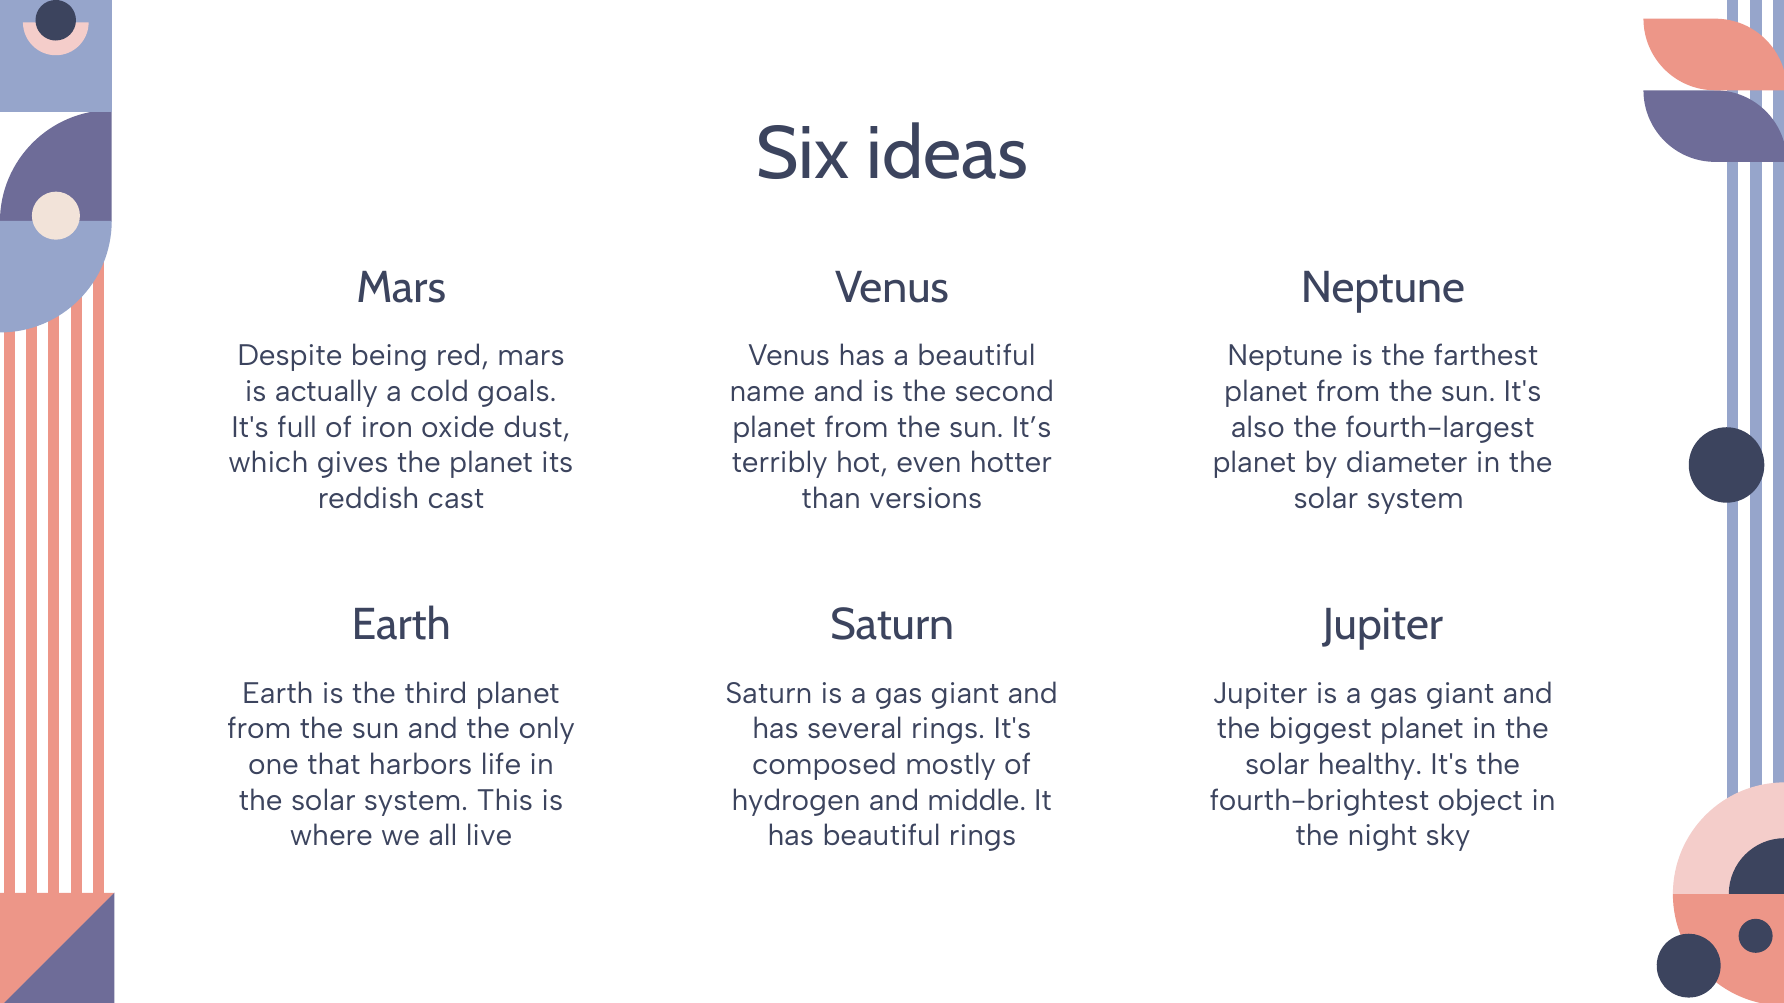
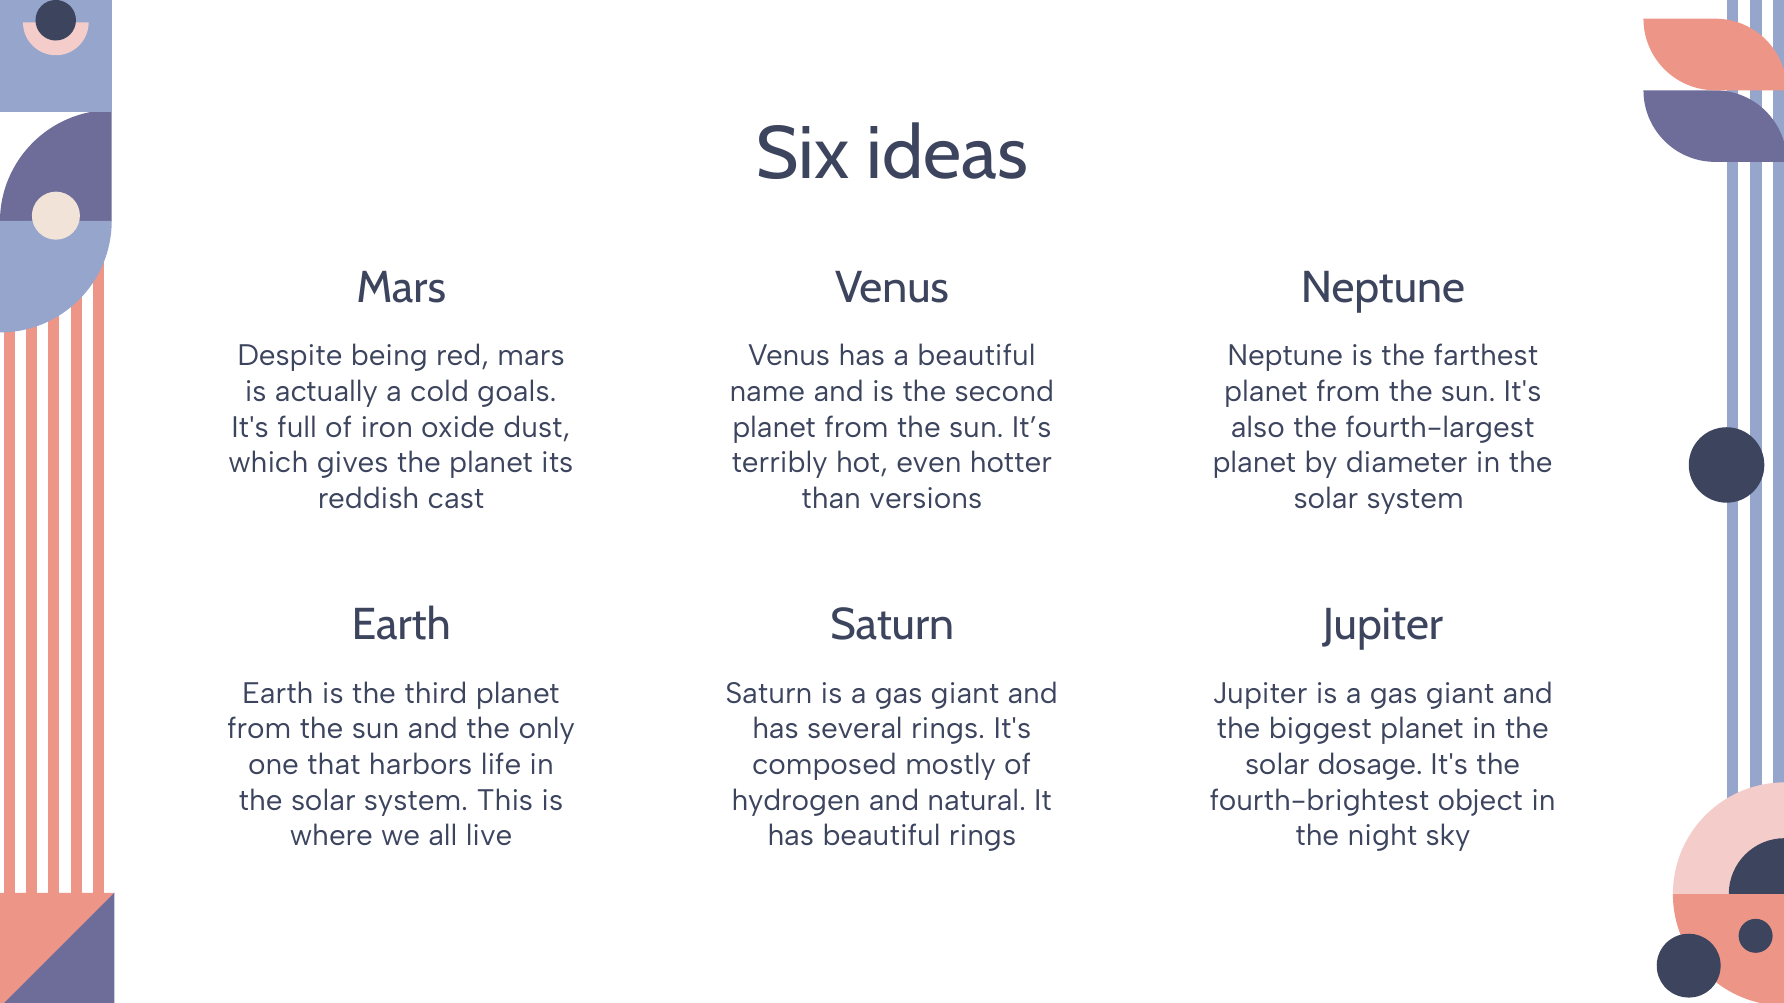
healthy: healthy -> dosage
middle: middle -> natural
